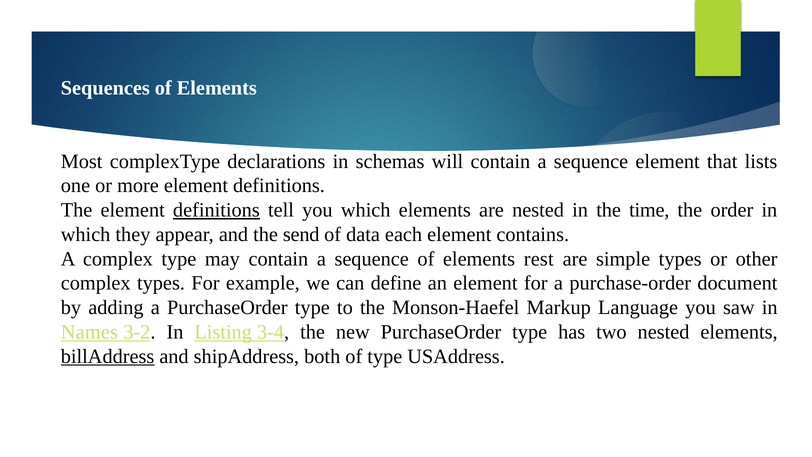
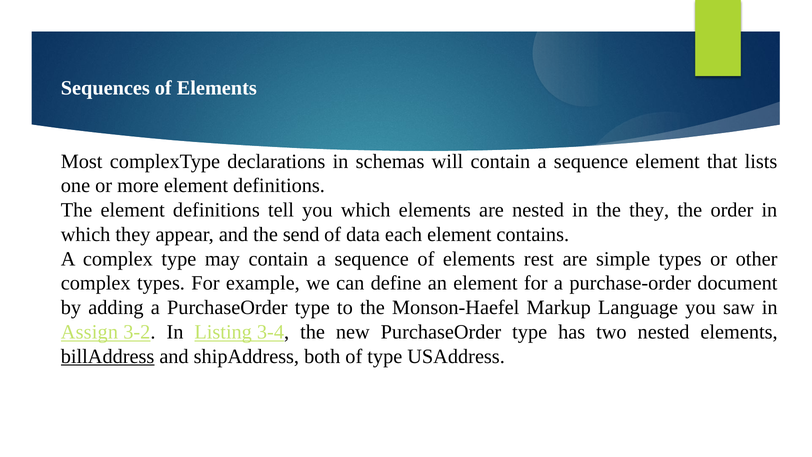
definitions at (216, 210) underline: present -> none
the time: time -> they
Names: Names -> Assign
